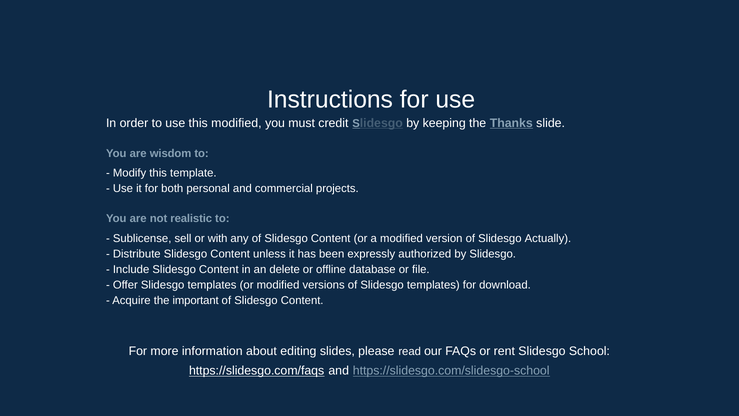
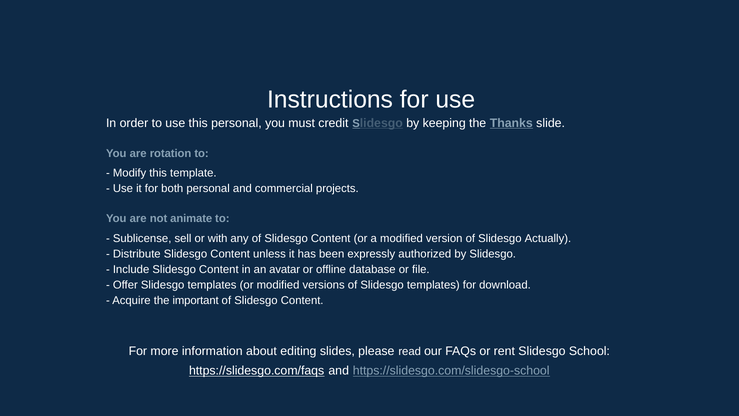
this modified: modified -> personal
wisdom: wisdom -> rotation
realistic: realistic -> animate
delete: delete -> avatar
